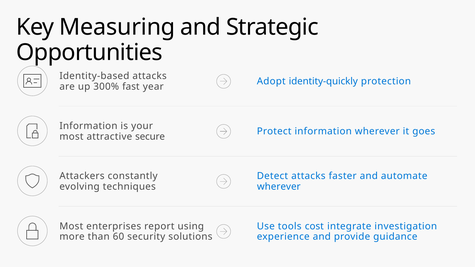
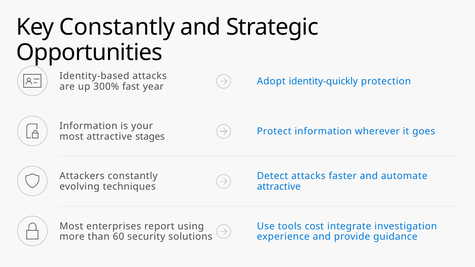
Key Measuring: Measuring -> Constantly
secure: secure -> stages
wherever at (279, 187): wherever -> attractive
